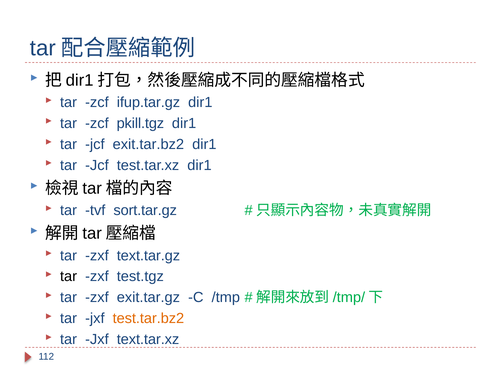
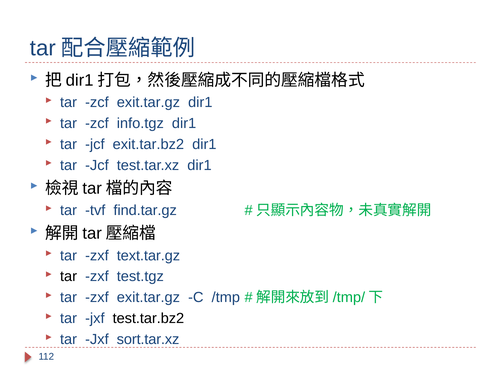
zcf ifup.tar.gz: ifup.tar.gz -> exit.tar.gz
pkill.tgz: pkill.tgz -> info.tgz
sort.tar.gz: sort.tar.gz -> find.tar.gz
test.tar.bz2 colour: orange -> black
text.tar.xz: text.tar.xz -> sort.tar.xz
